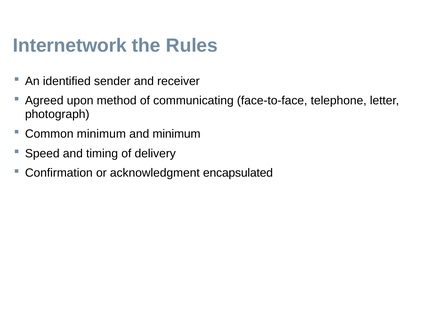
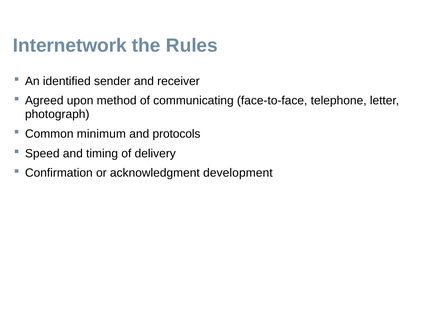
and minimum: minimum -> protocols
encapsulated: encapsulated -> development
